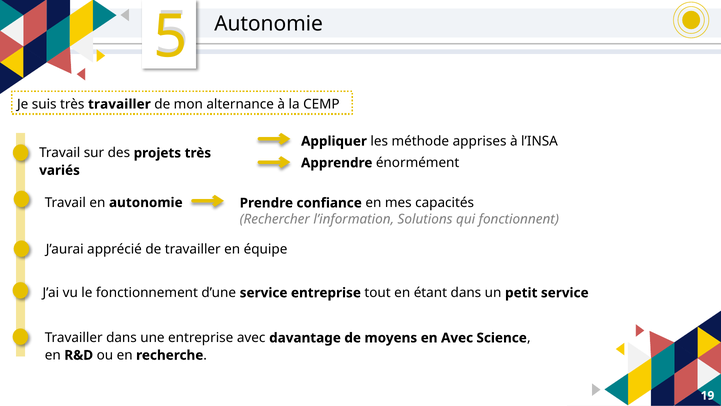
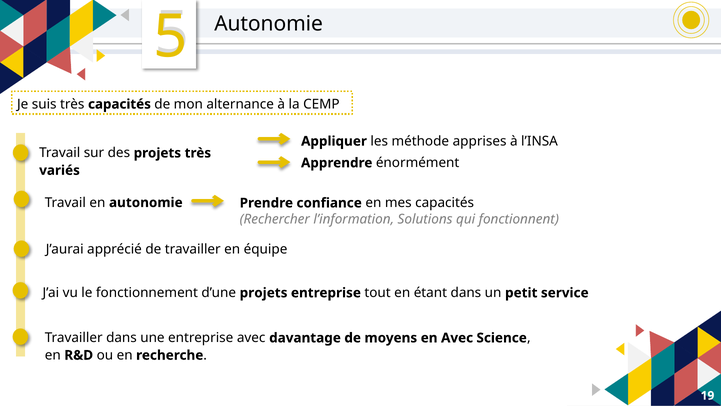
très travailler: travailler -> capacités
d’une service: service -> projets
